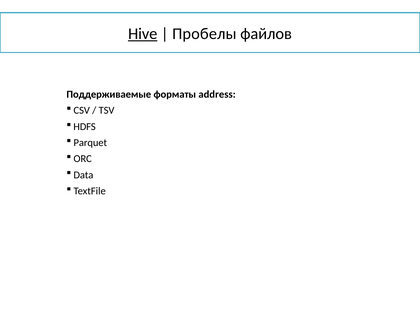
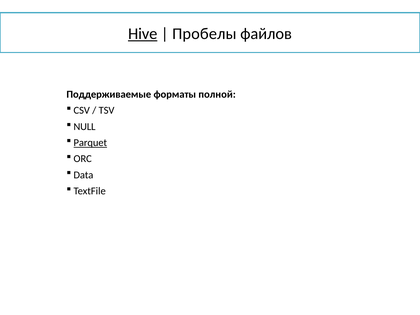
address: address -> полной
HDFS: HDFS -> NULL
Parquet underline: none -> present
